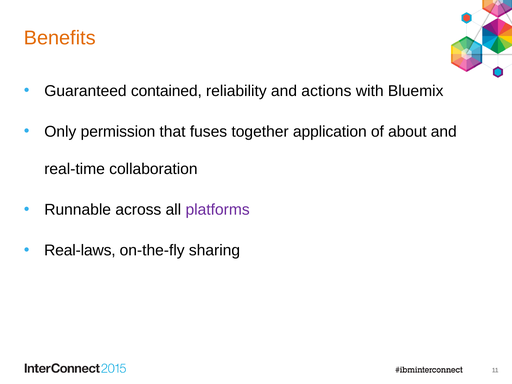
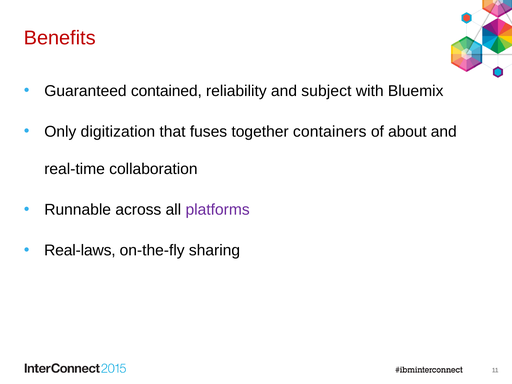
Benefits colour: orange -> red
actions: actions -> subject
permission: permission -> digitization
application: application -> containers
